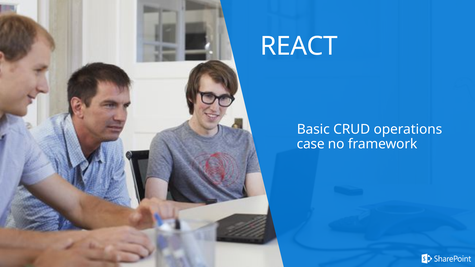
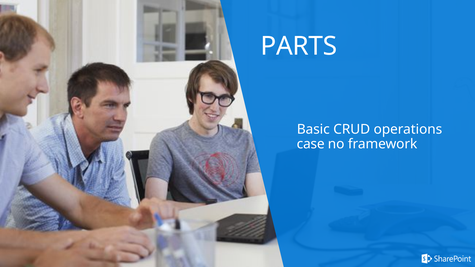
REACT: REACT -> PARTS
